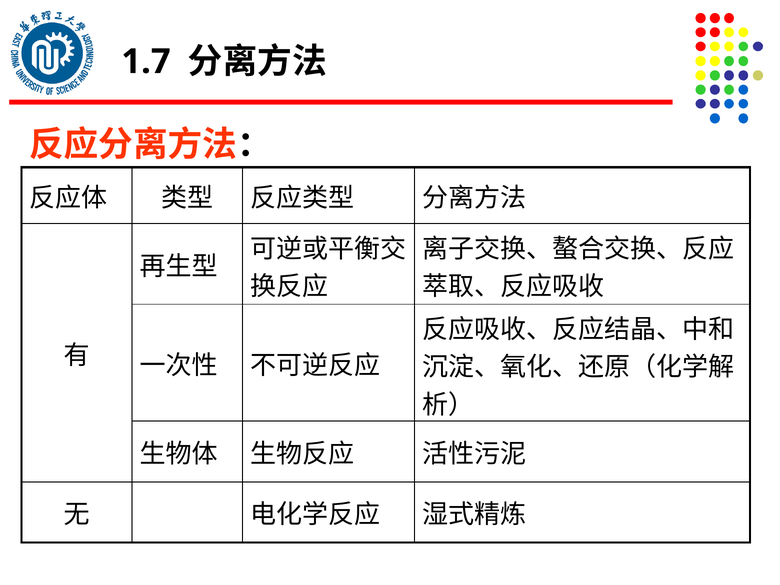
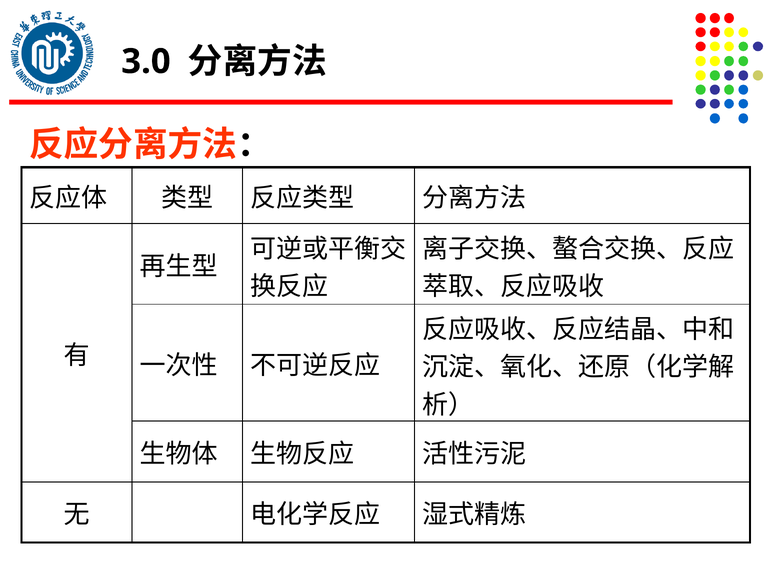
1.7: 1.7 -> 3.0
